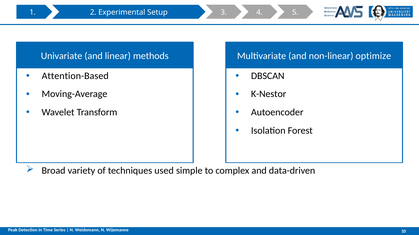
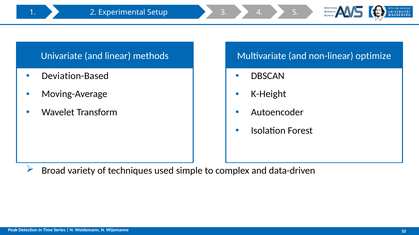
Attention-Based: Attention-Based -> Deviation-Based
K-Nestor: K-Nestor -> K-Height
